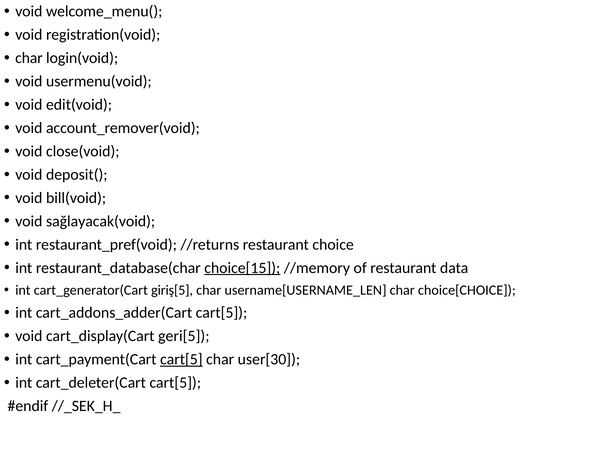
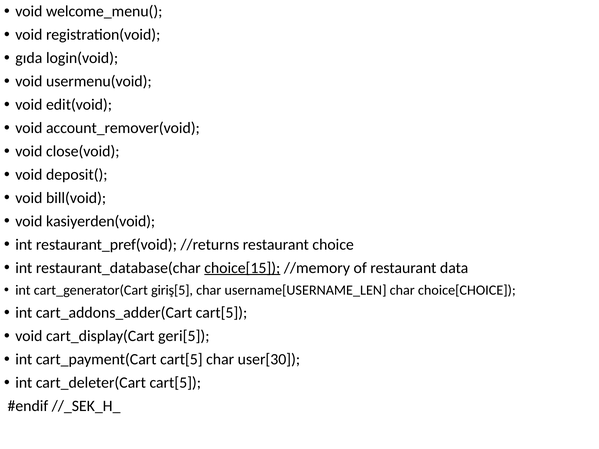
char at (29, 58): char -> gıda
sağlayacak(void: sağlayacak(void -> kasiyerden(void
cart[5 at (181, 359) underline: present -> none
